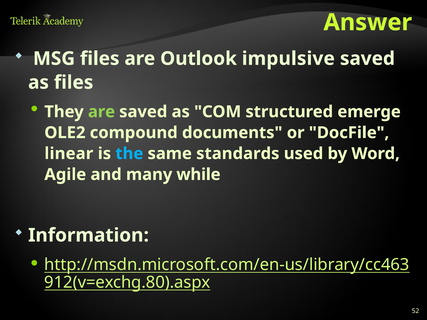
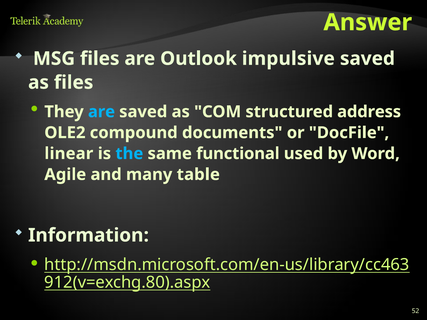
are at (101, 112) colour: light green -> light blue
emerge: emerge -> address
standards: standards -> functional
while: while -> table
